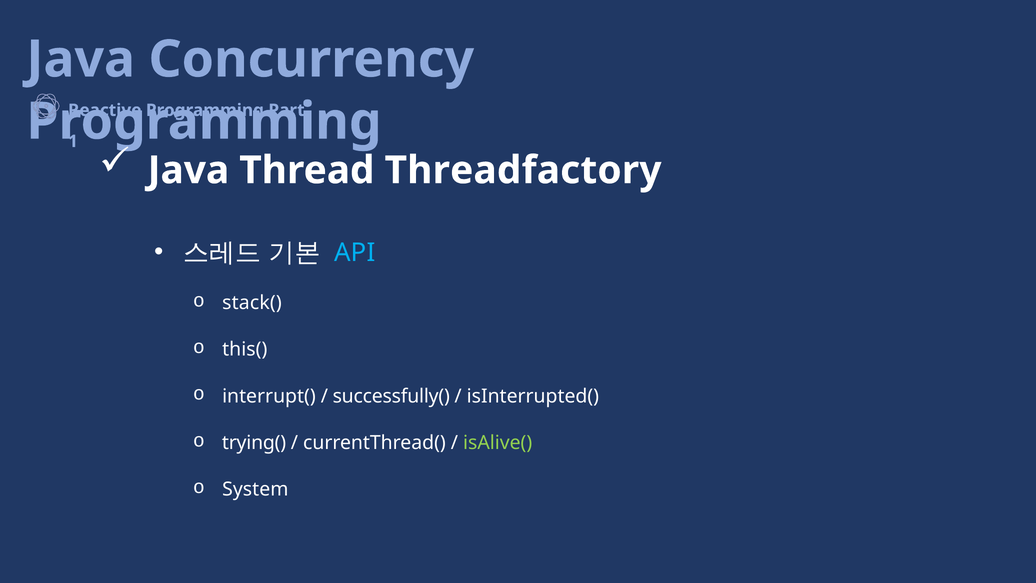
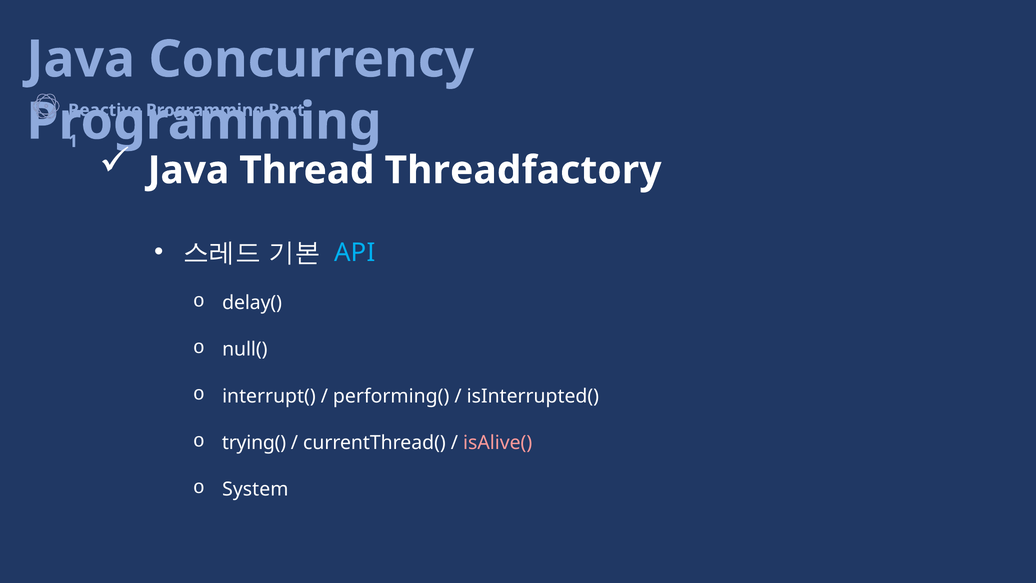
stack(: stack( -> delay(
this(: this( -> null(
successfully(: successfully( -> performing(
isAlive( colour: light green -> pink
